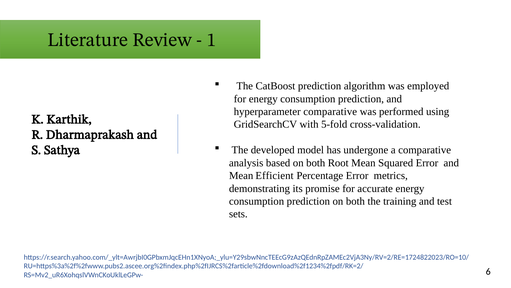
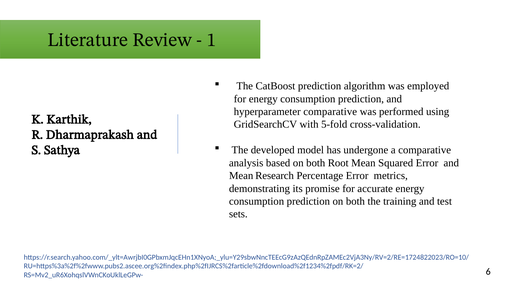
Efficient: Efficient -> Research
